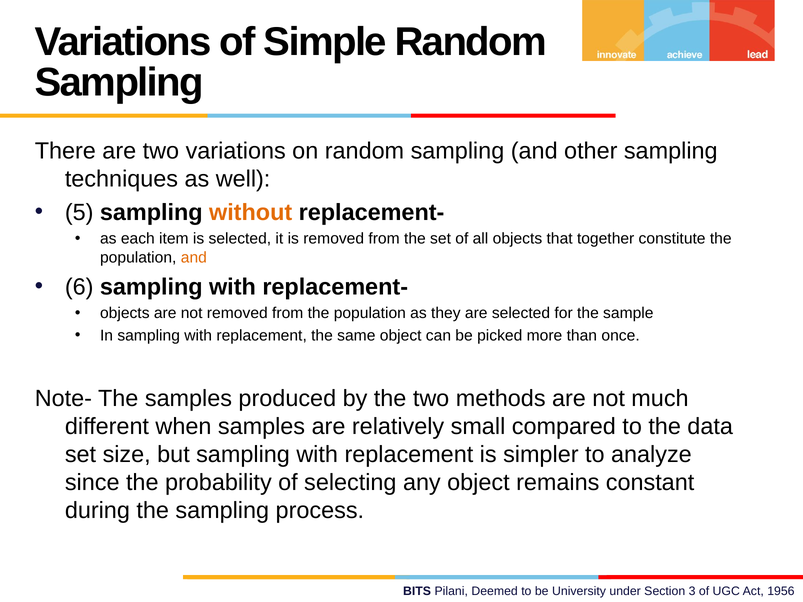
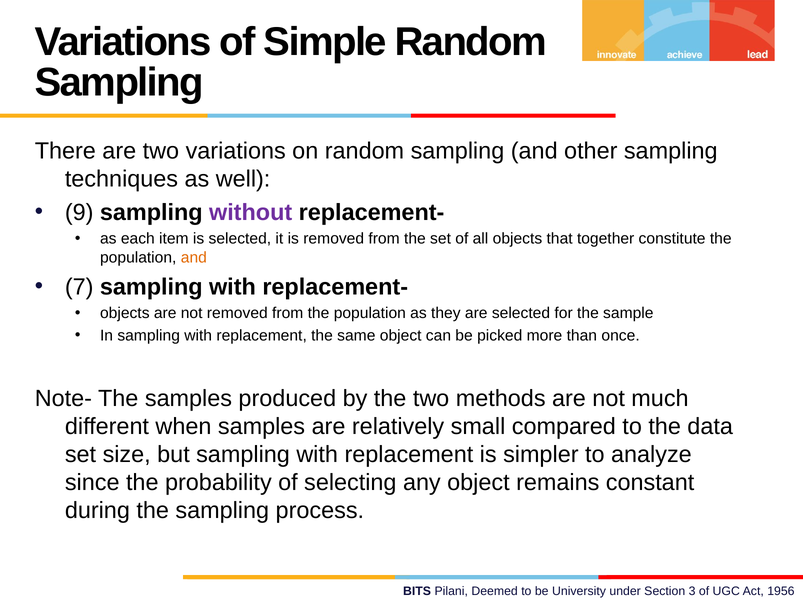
5: 5 -> 9
without colour: orange -> purple
6: 6 -> 7
